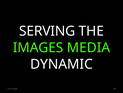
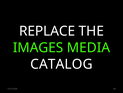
SERVING: SERVING -> REPLACE
DYNAMIC: DYNAMIC -> CATALOG
